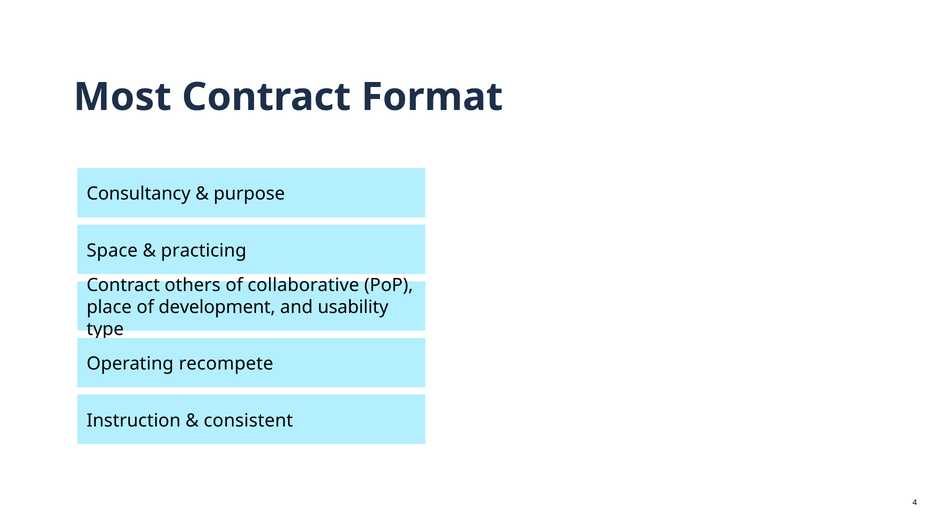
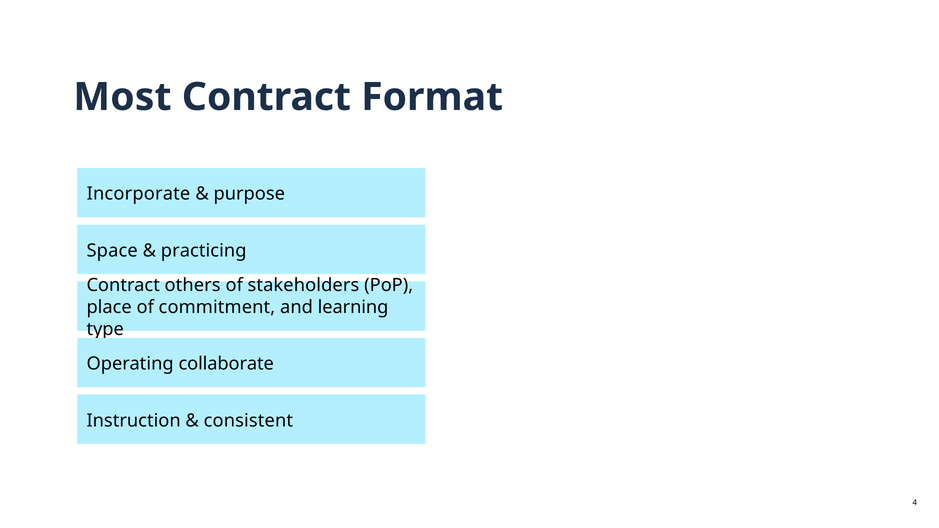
Consultancy: Consultancy -> Incorporate
collaborative: collaborative -> stakeholders
development: development -> commitment
usability: usability -> learning
recompete: recompete -> collaborate
